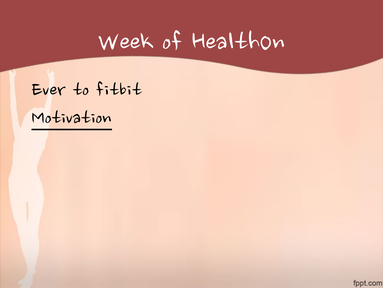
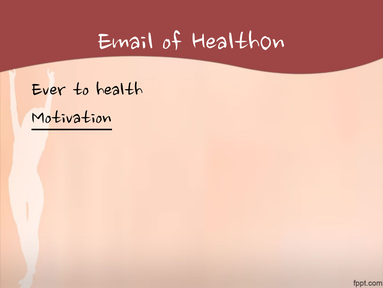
Week: Week -> Email
fitbit: fitbit -> health
